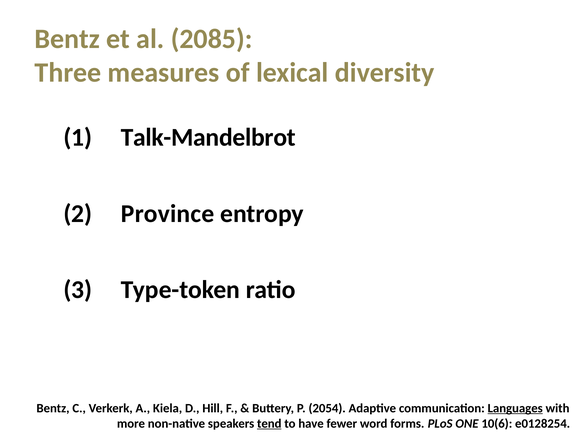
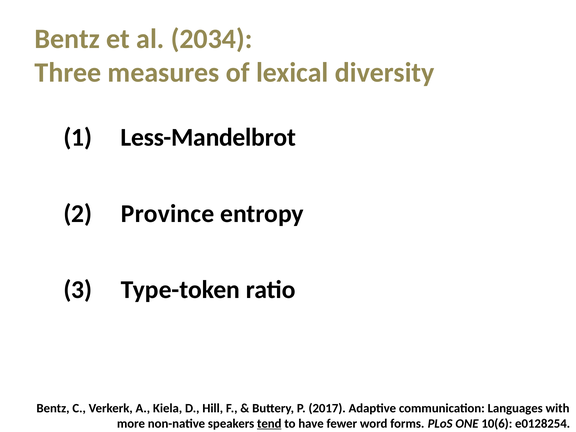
2085: 2085 -> 2034
Talk-Mandelbrot: Talk-Mandelbrot -> Less-Mandelbrot
2054: 2054 -> 2017
Languages underline: present -> none
